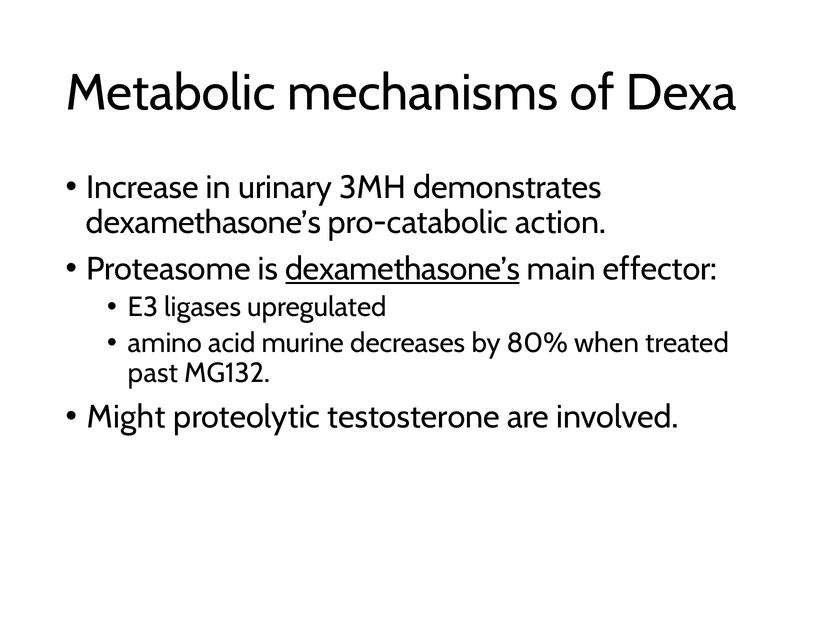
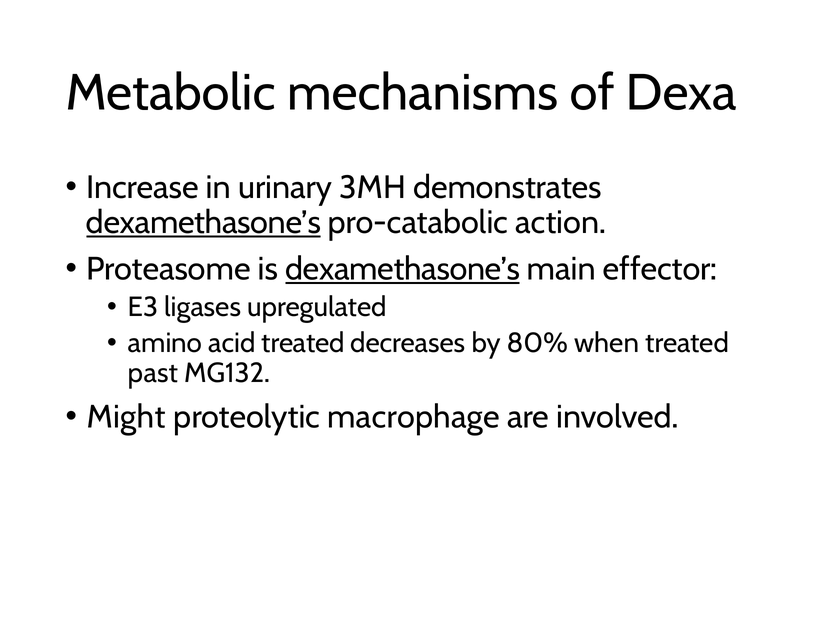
dexamethasone’s at (204, 223) underline: none -> present
acid murine: murine -> treated
testosterone: testosterone -> macrophage
